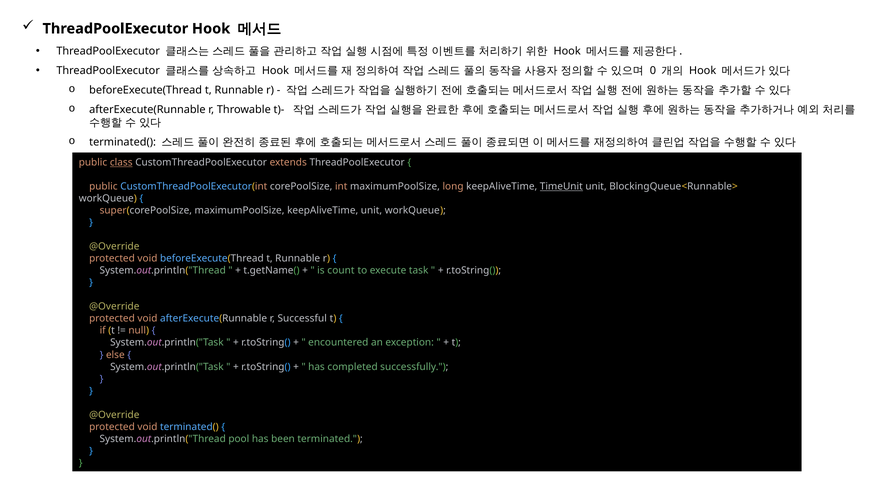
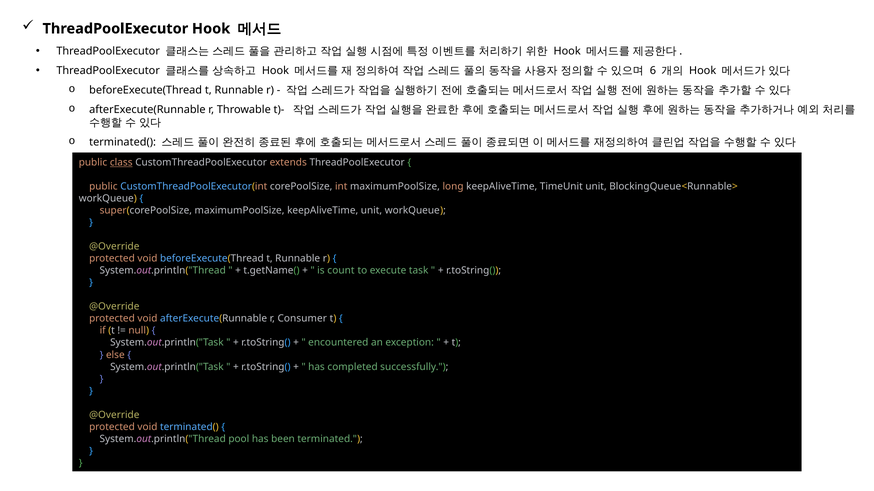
0: 0 -> 6
TimeUnit underline: present -> none
Successful: Successful -> Consumer
